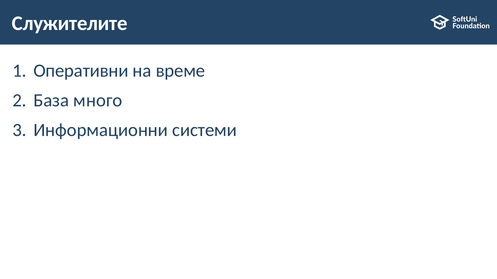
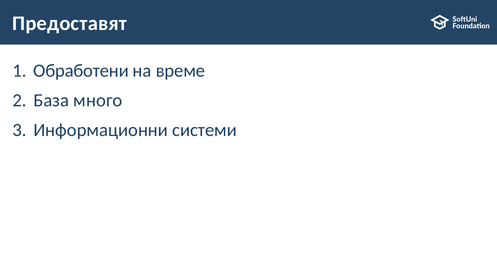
Служителите: Служителите -> Предоставят
Оперативни: Оперативни -> Обработени
